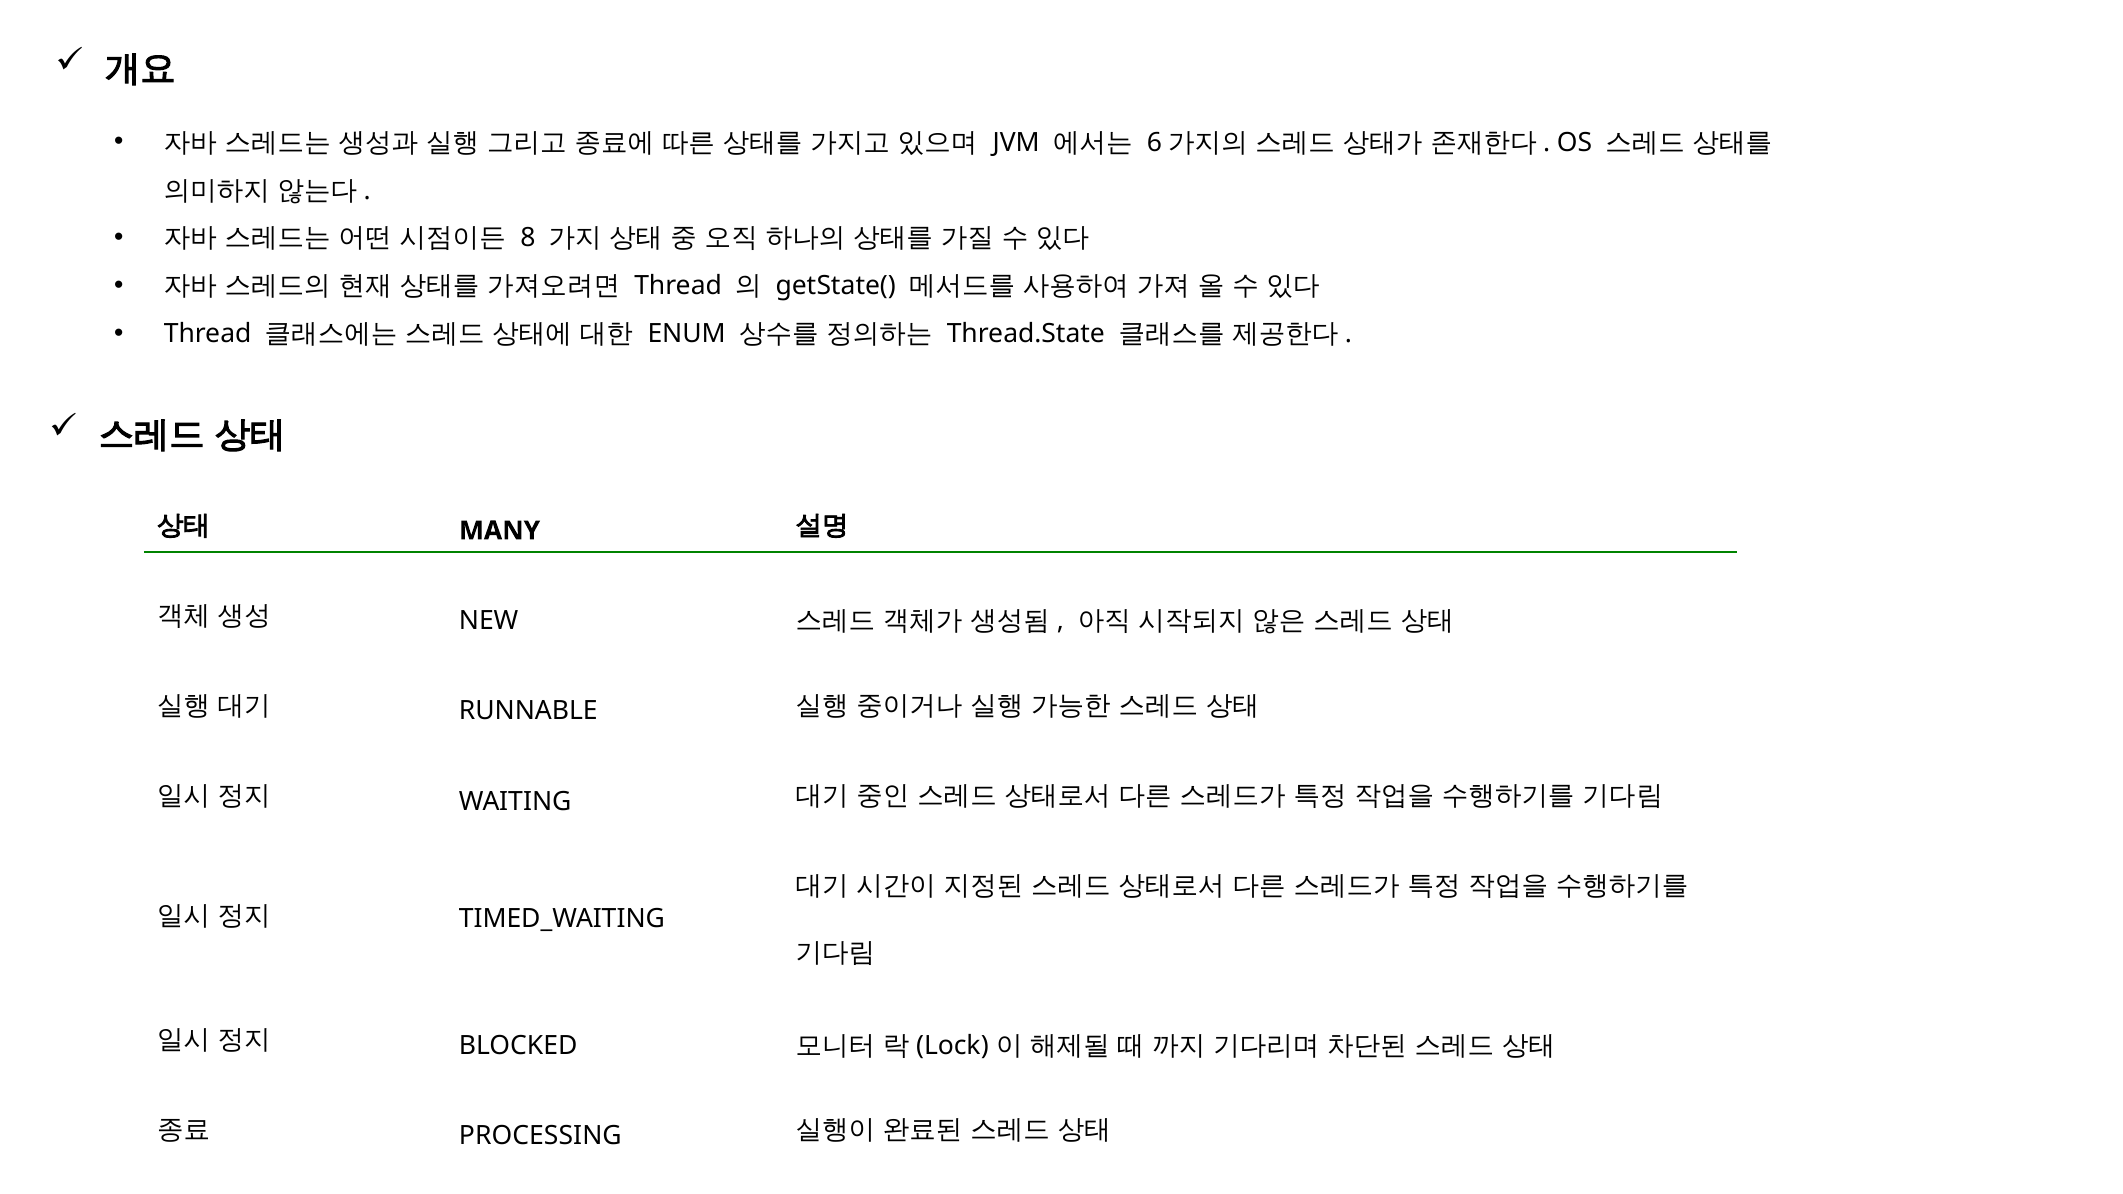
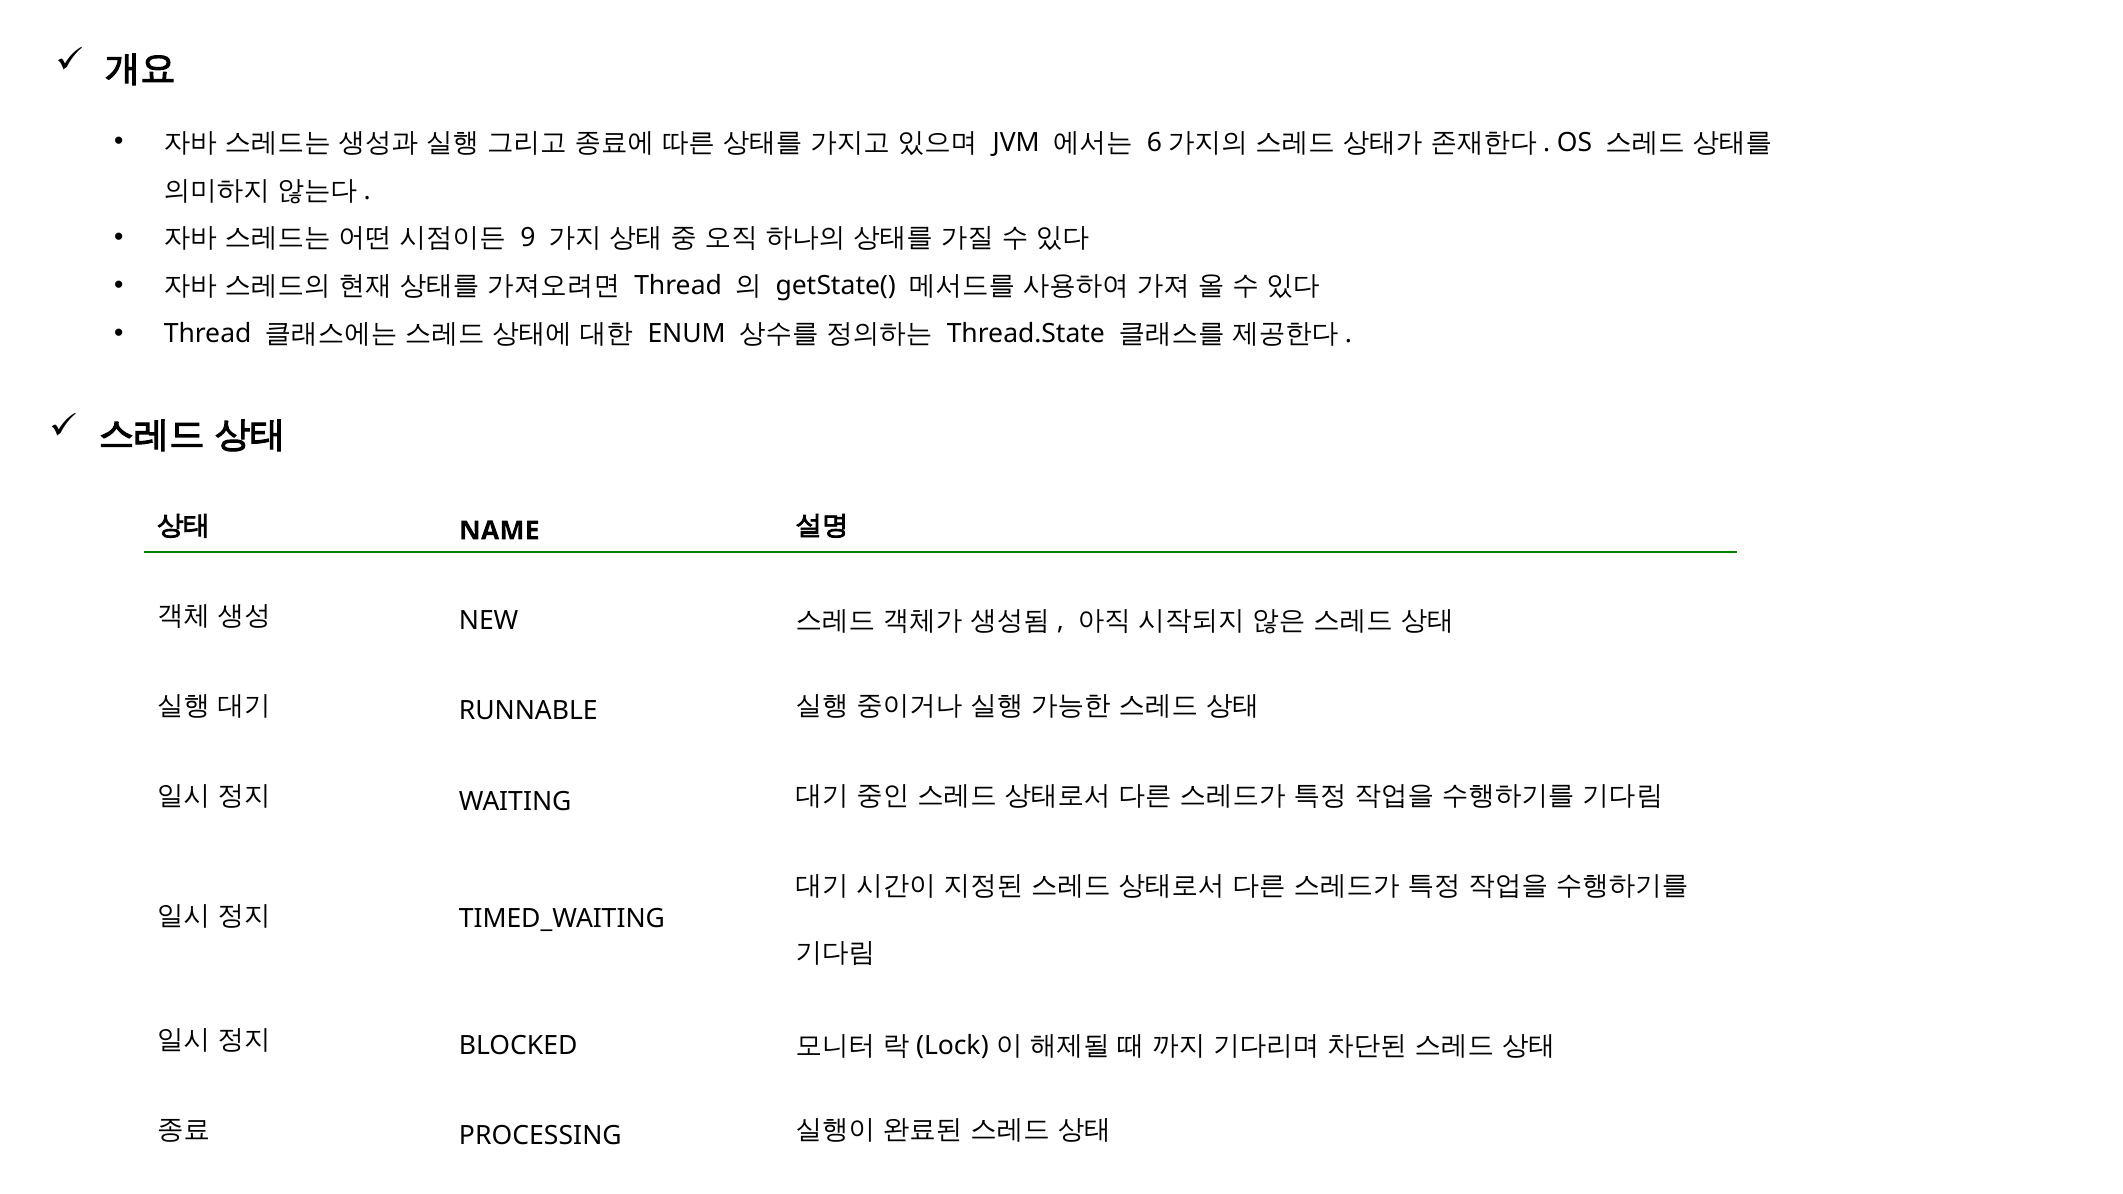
8: 8 -> 9
MANY: MANY -> NAME
